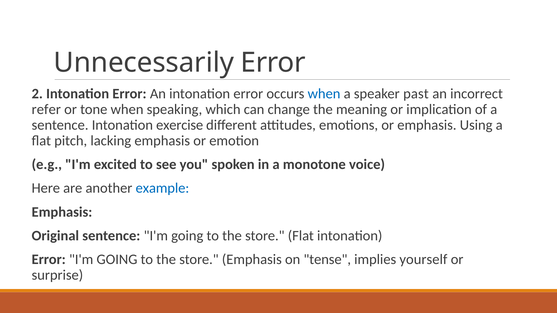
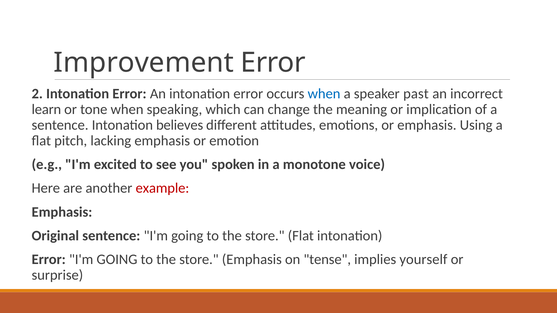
Unnecessarily: Unnecessarily -> Improvement
refer: refer -> learn
exercise: exercise -> believes
example colour: blue -> red
